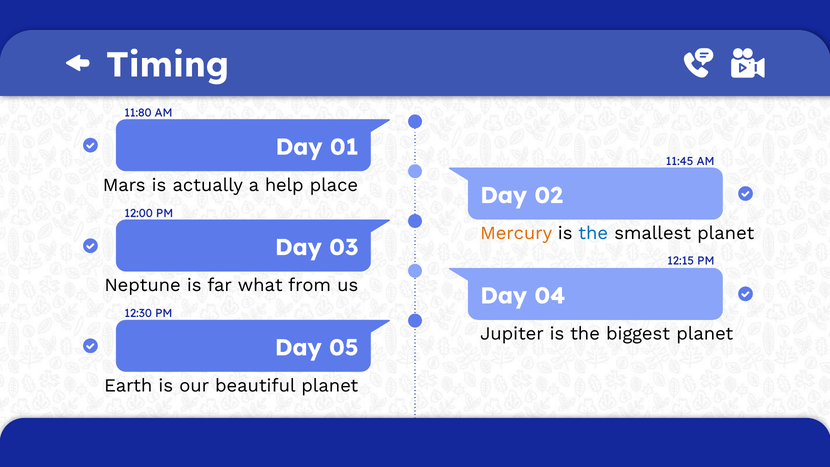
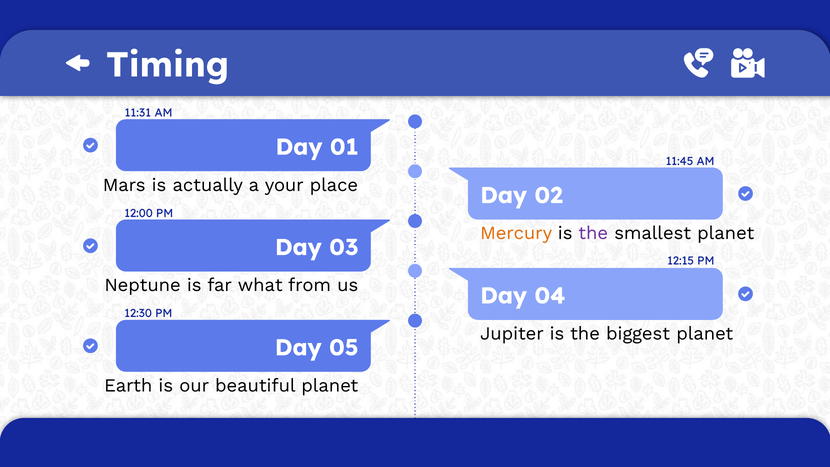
11:80: 11:80 -> 11:31
help: help -> your
the at (593, 233) colour: blue -> purple
